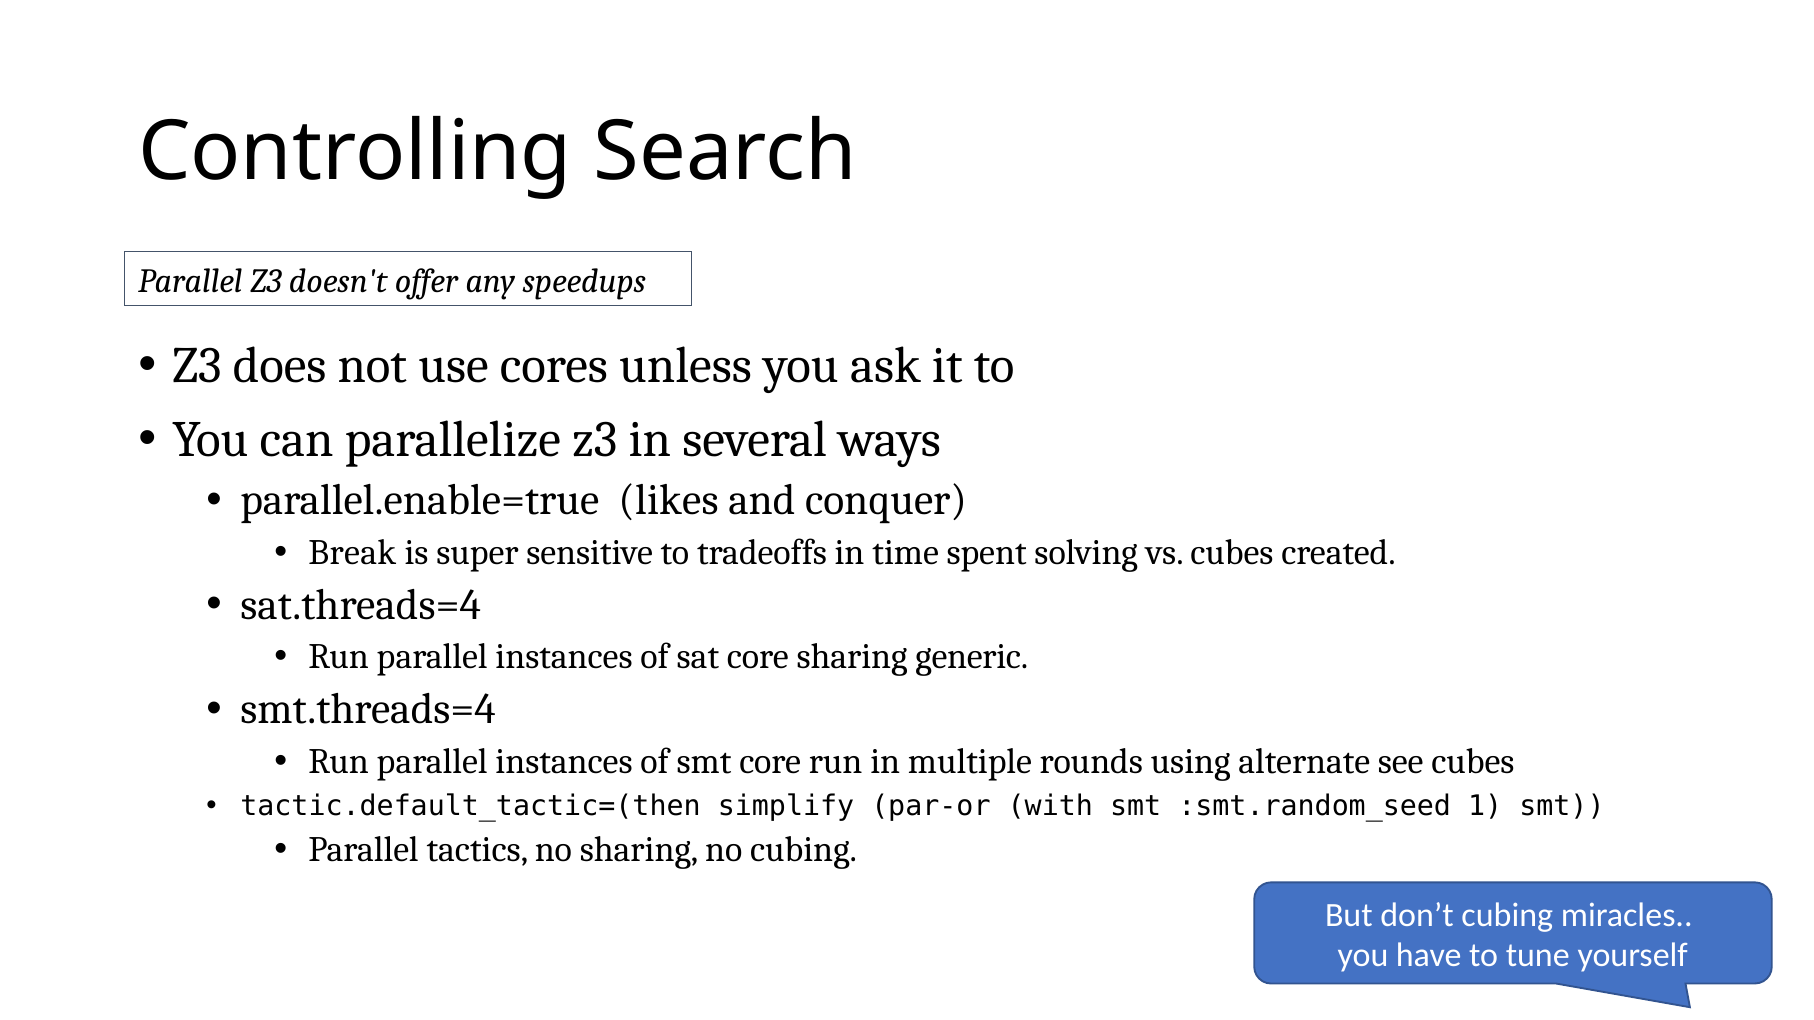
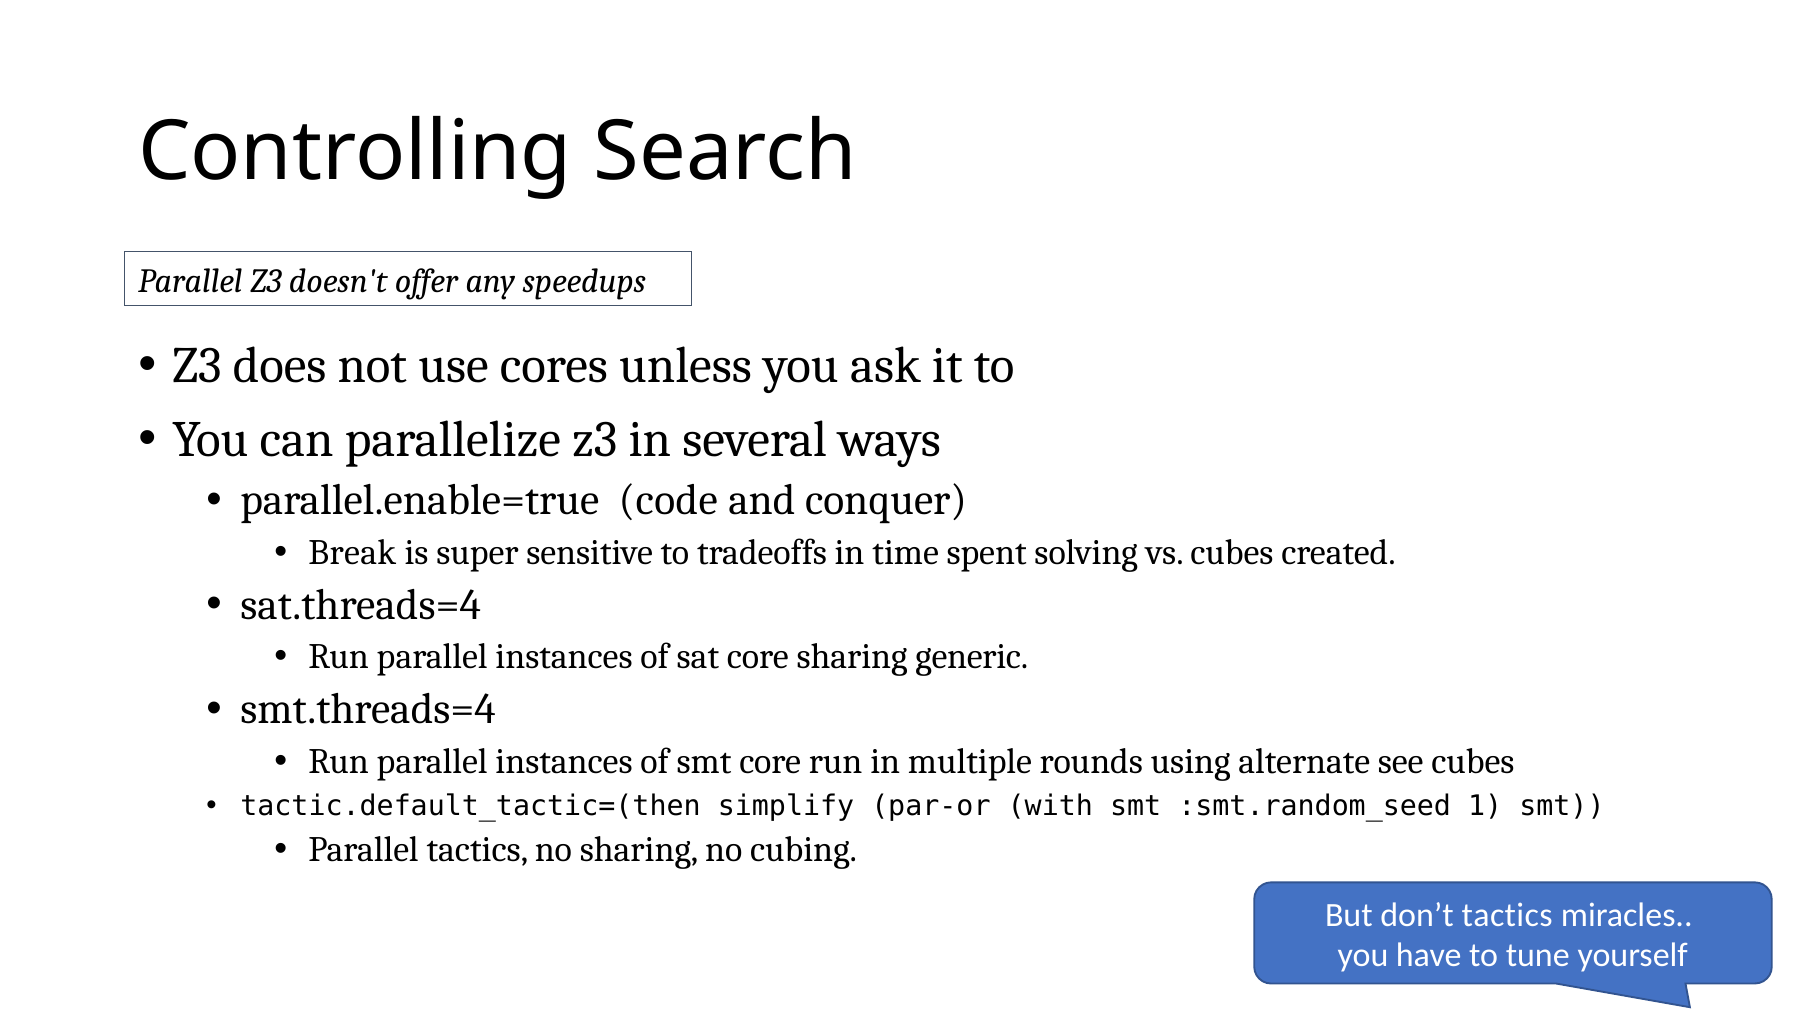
likes: likes -> code
don’t cubing: cubing -> tactics
